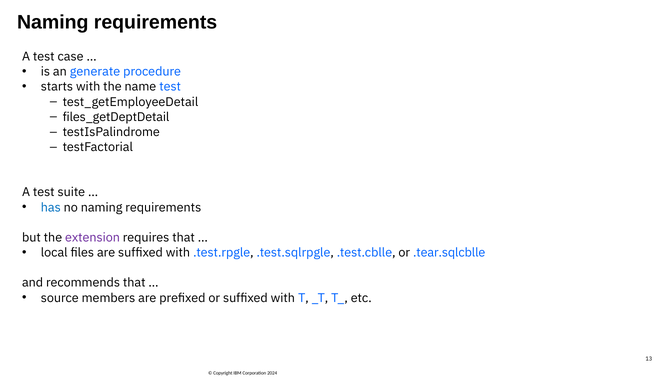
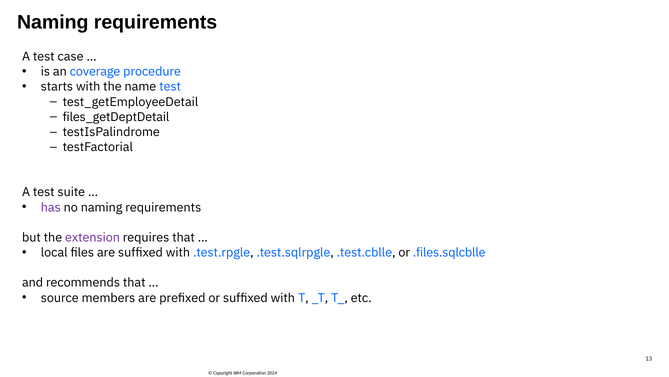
generate: generate -> coverage
has colour: blue -> purple
.tear.sqlcblle: .tear.sqlcblle -> .files.sqlcblle
